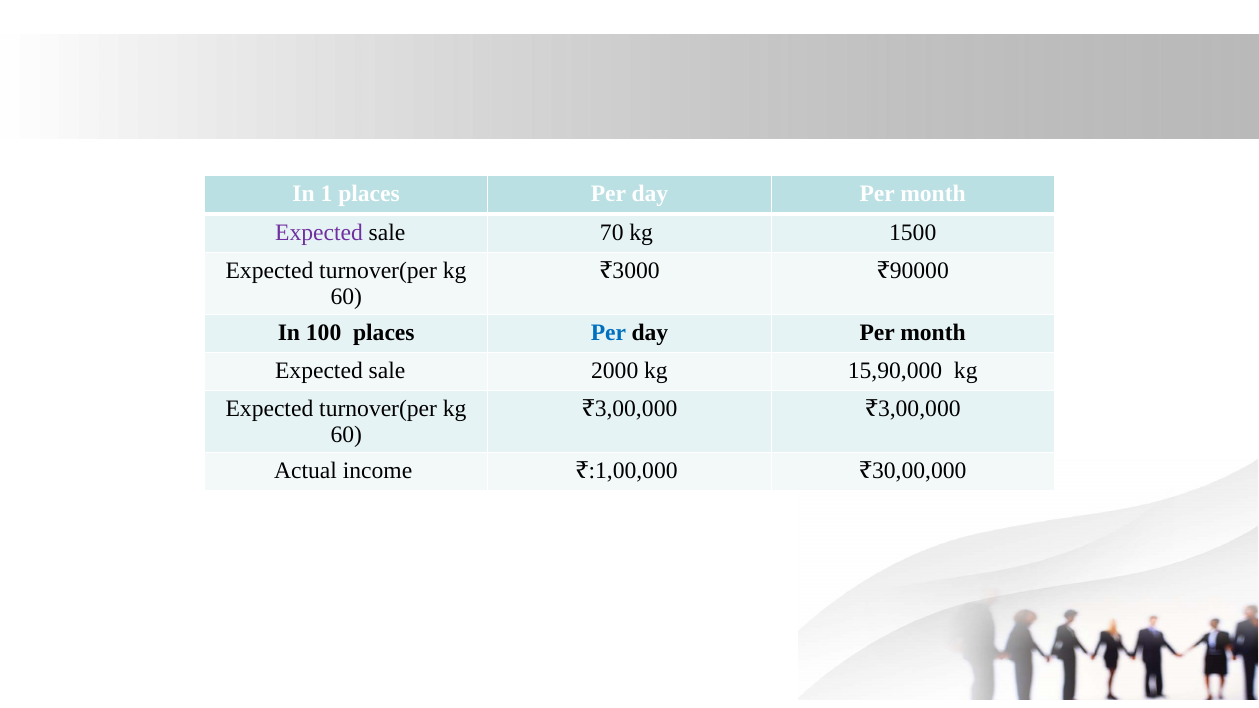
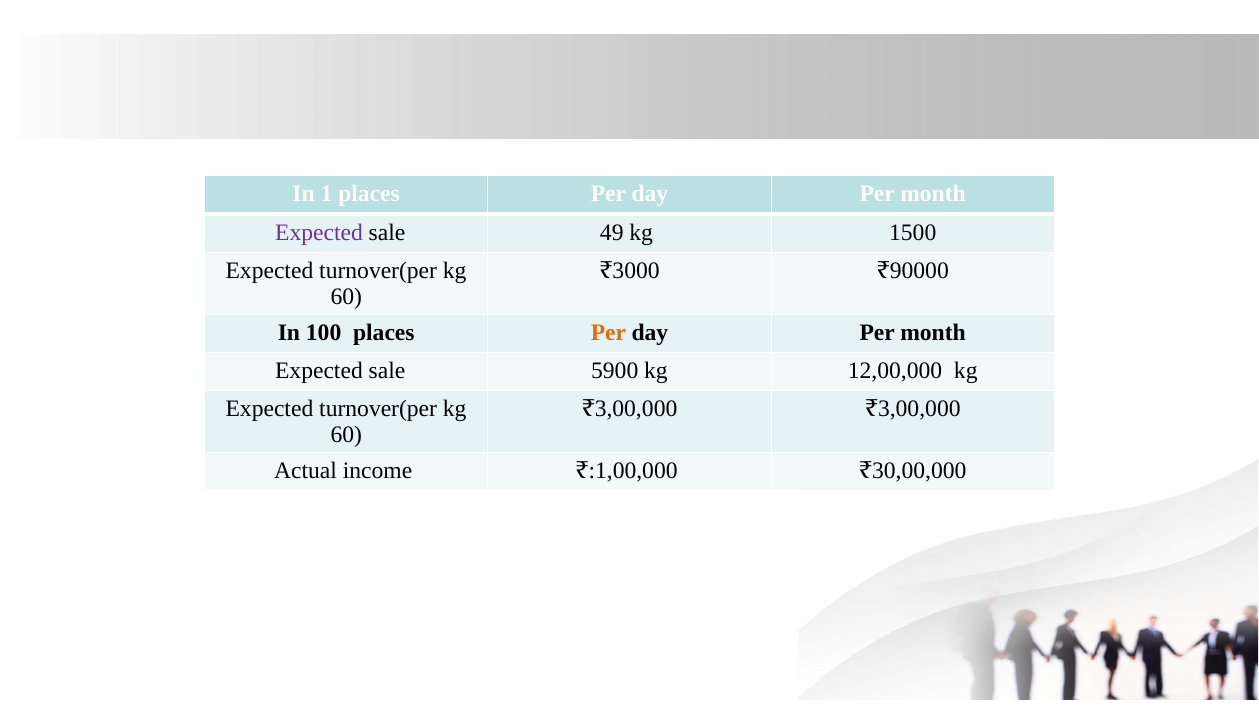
70: 70 -> 49
Per at (608, 332) colour: blue -> orange
2000: 2000 -> 5900
15,90,000: 15,90,000 -> 12,00,000
